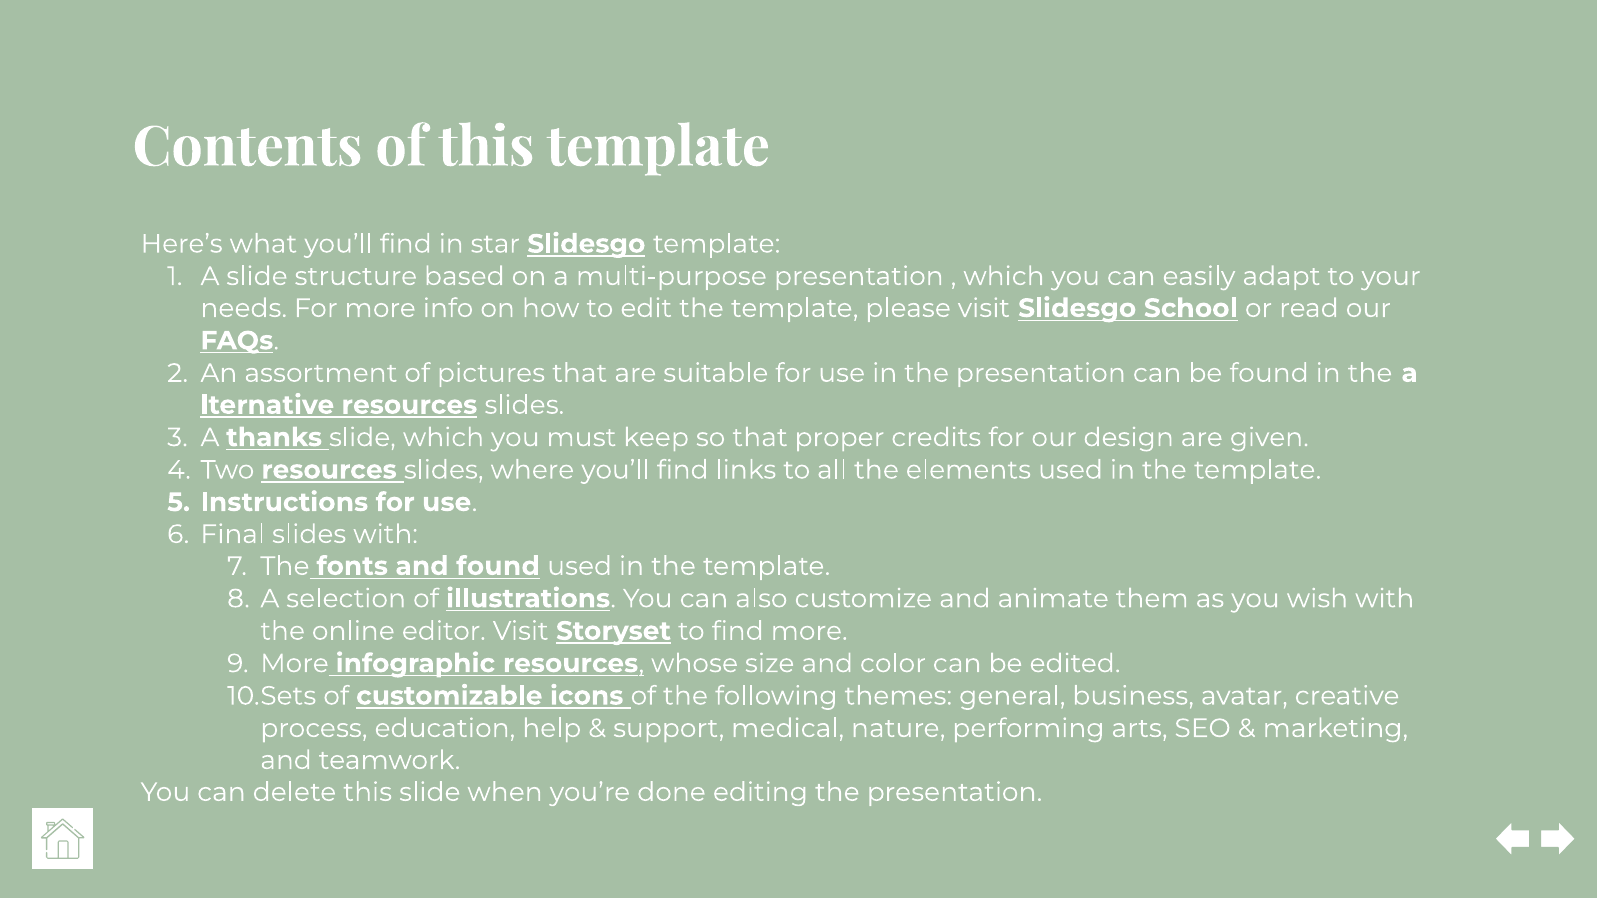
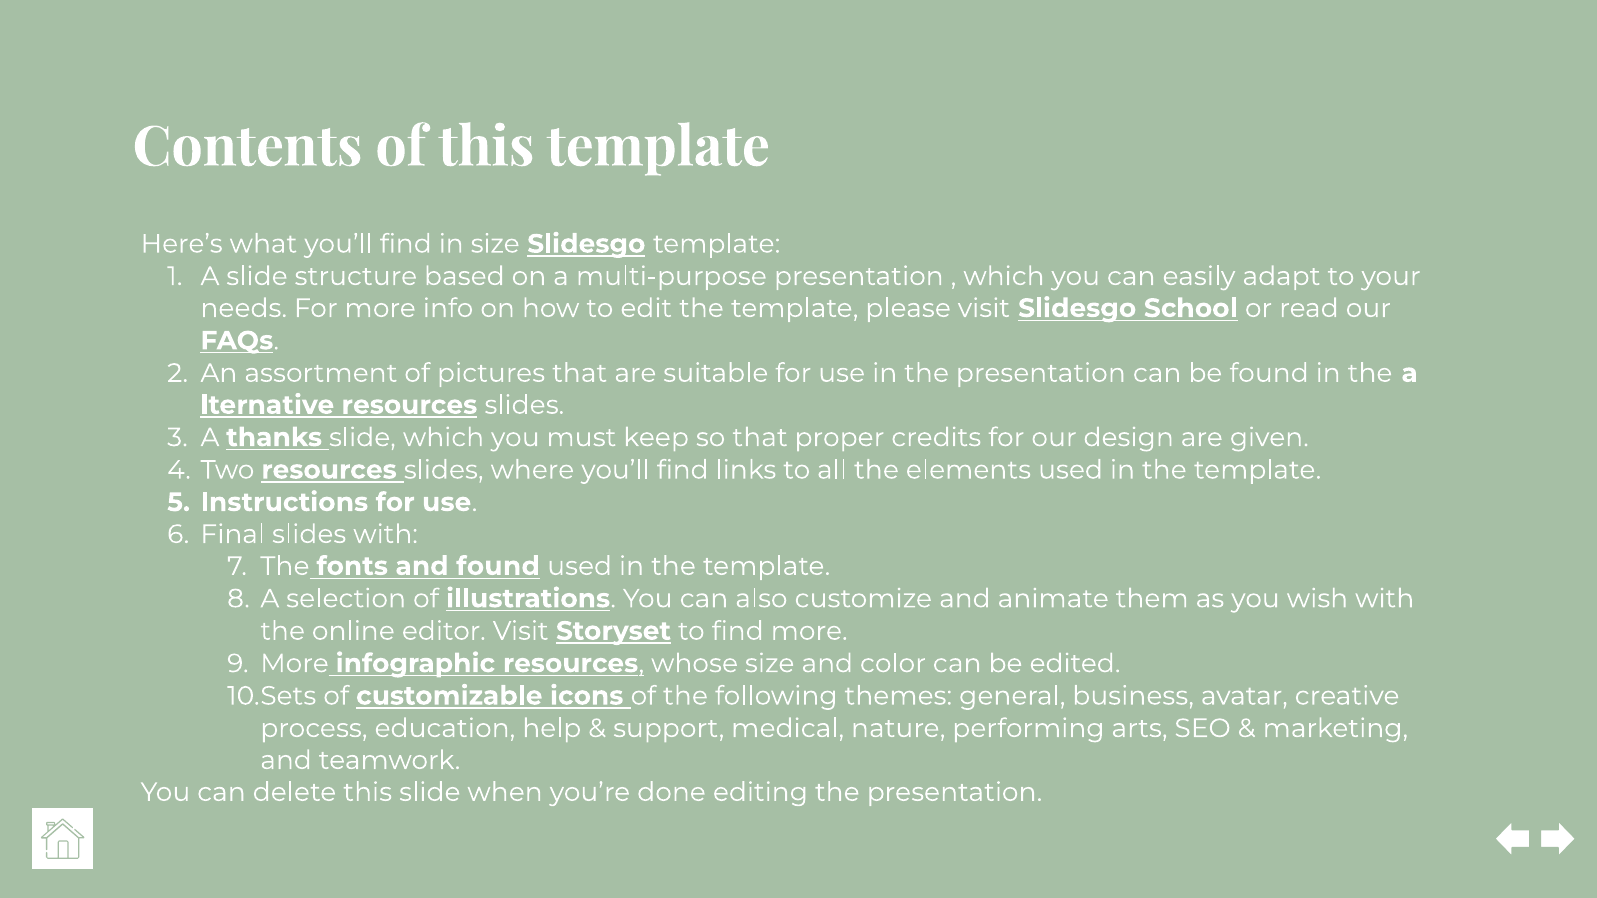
in star: star -> size
